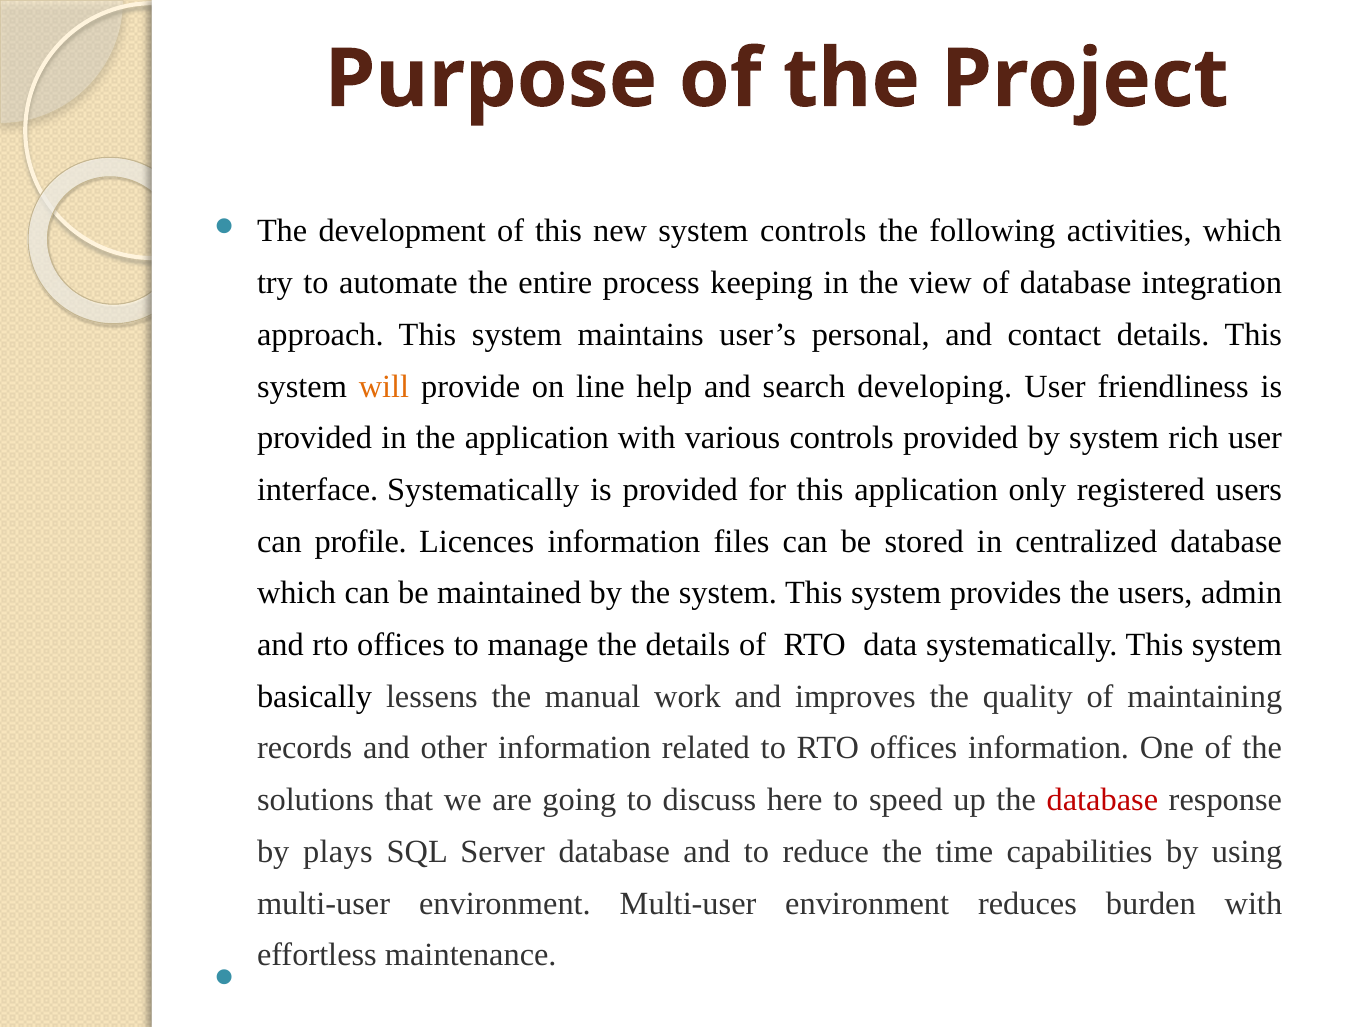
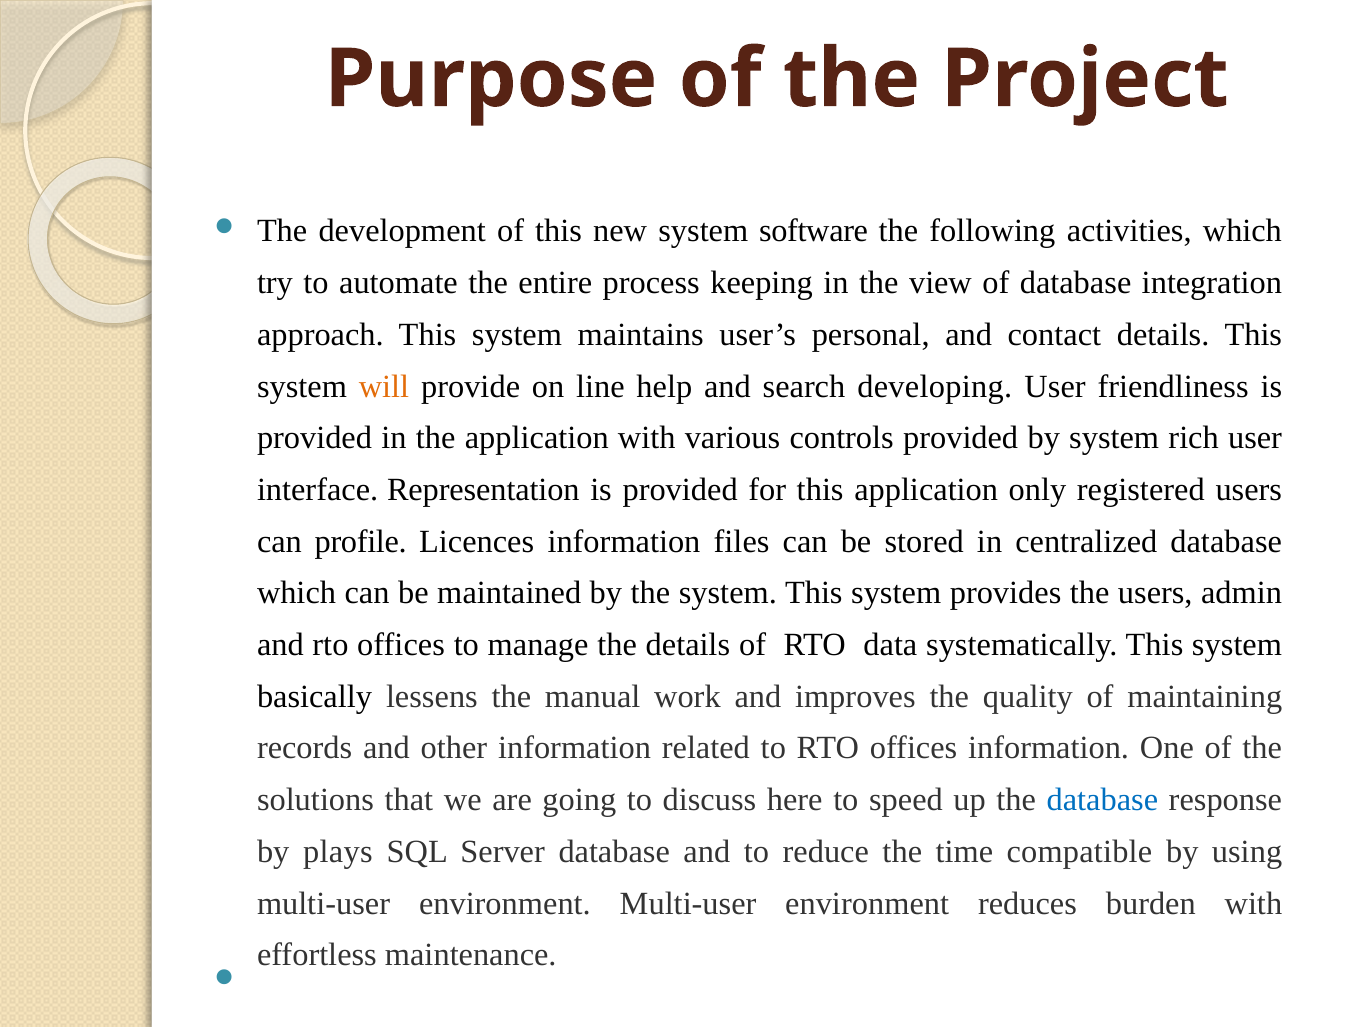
system controls: controls -> software
interface Systematically: Systematically -> Representation
database at (1102, 800) colour: red -> blue
capabilities: capabilities -> compatible
